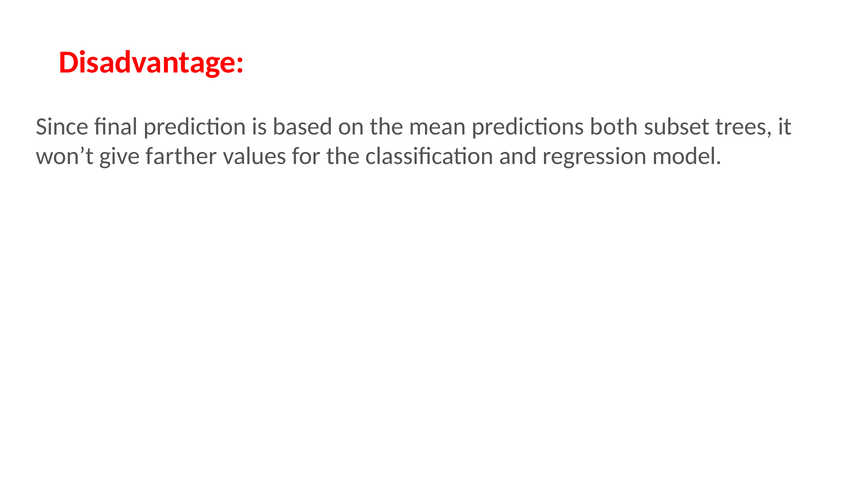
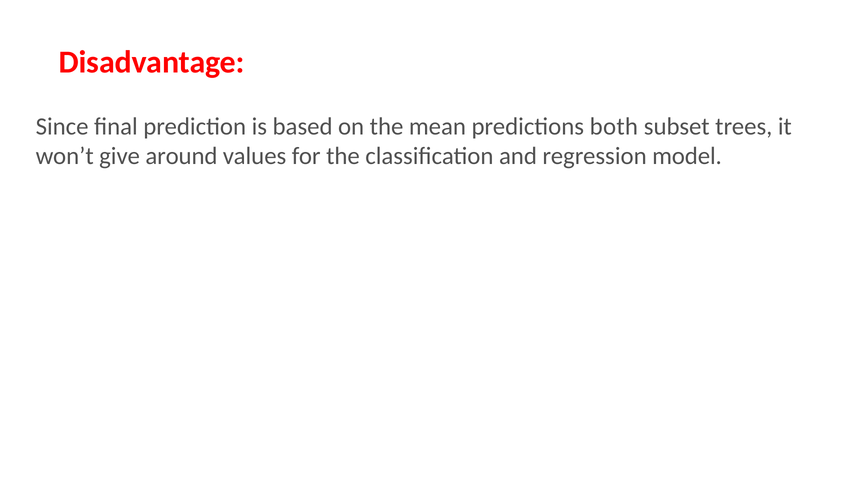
farther: farther -> around
